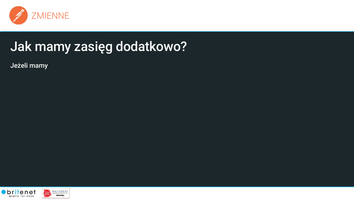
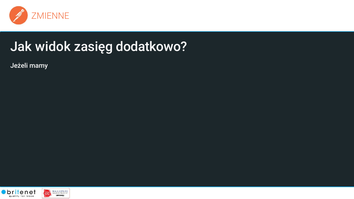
Jak mamy: mamy -> widok
